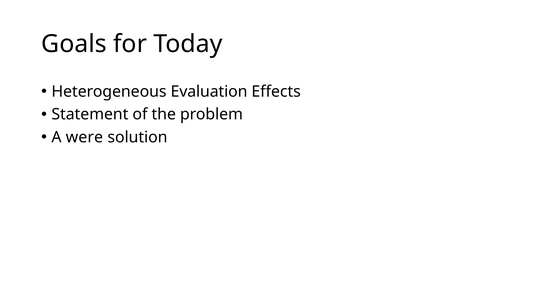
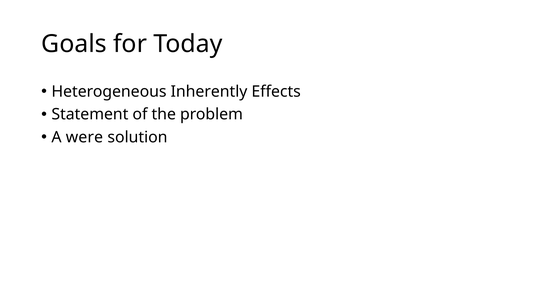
Evaluation: Evaluation -> Inherently
